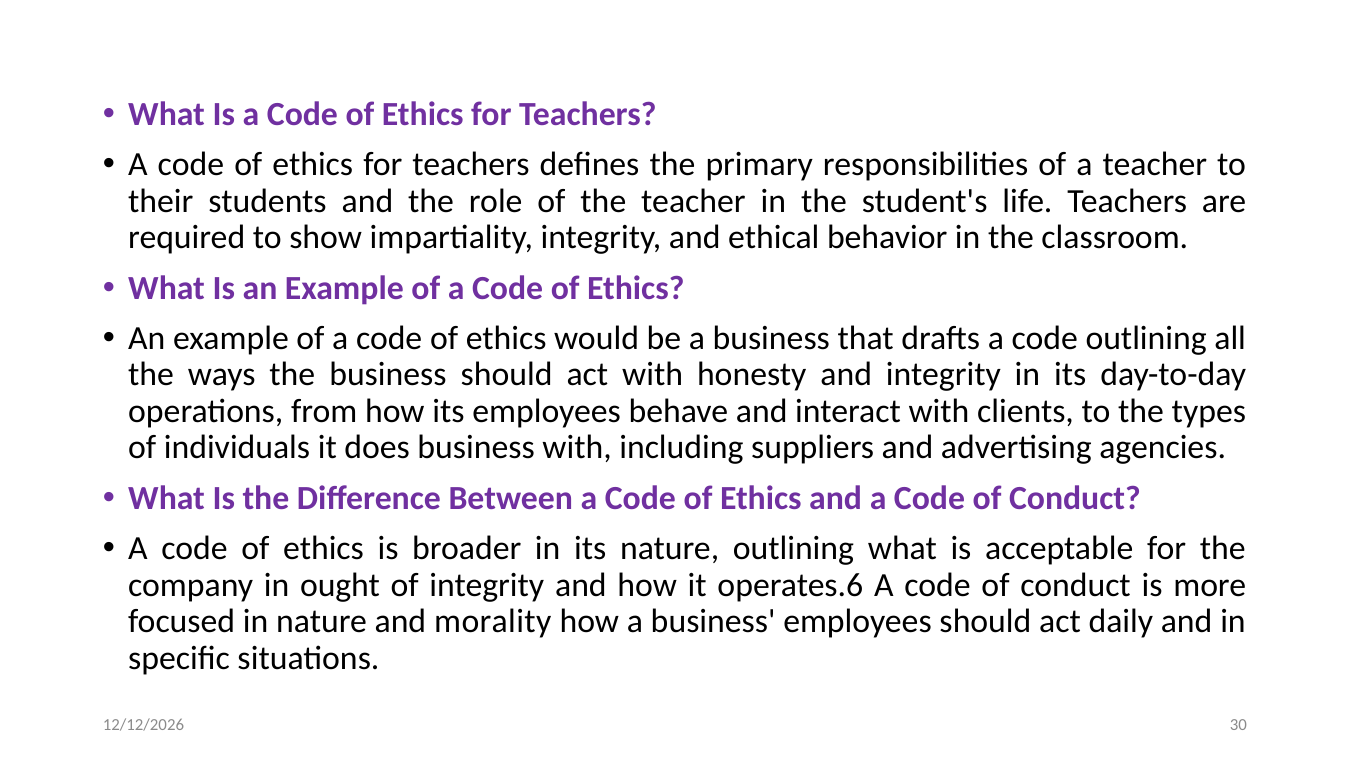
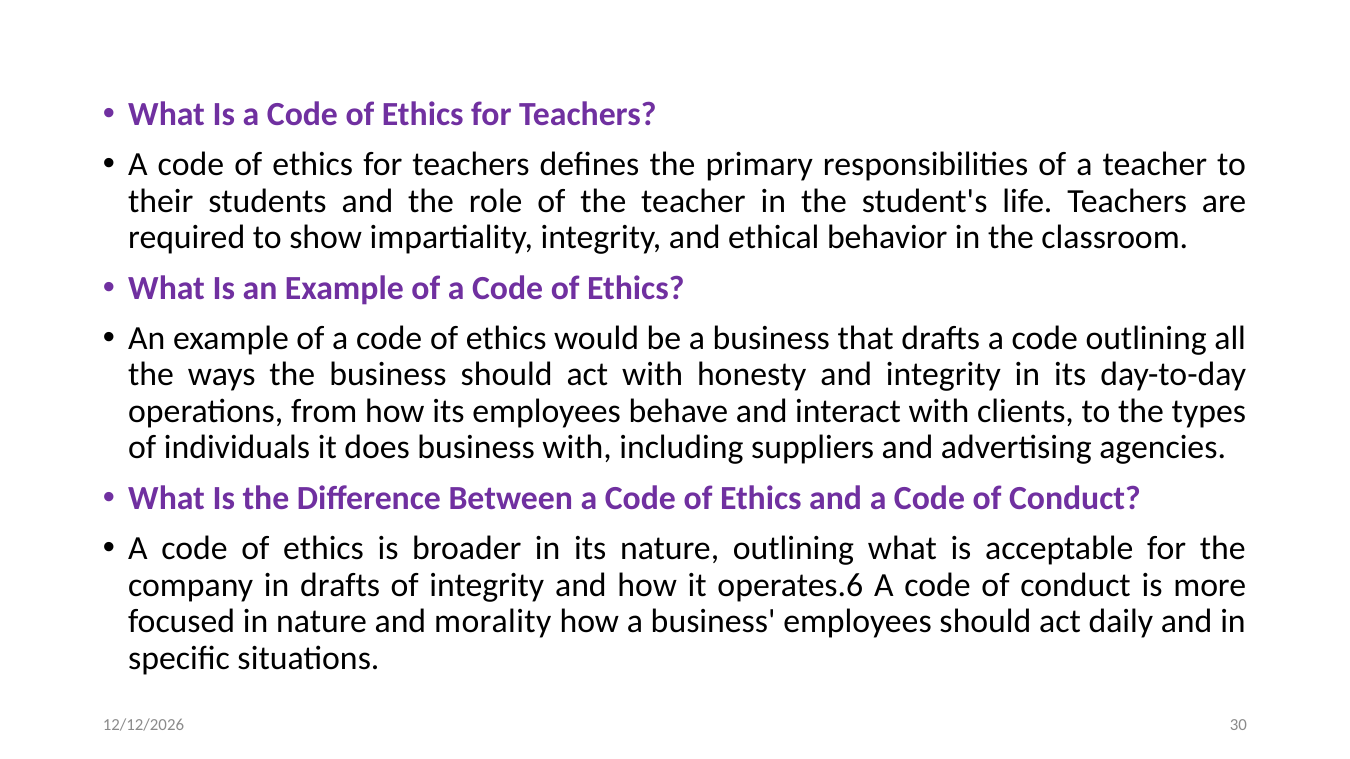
in ought: ought -> drafts
